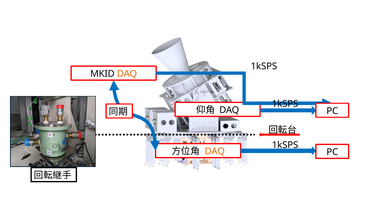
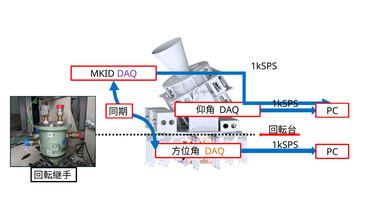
DAQ at (127, 74) colour: orange -> purple
